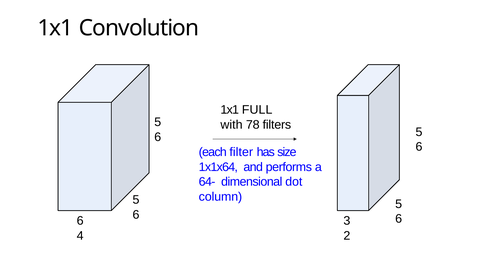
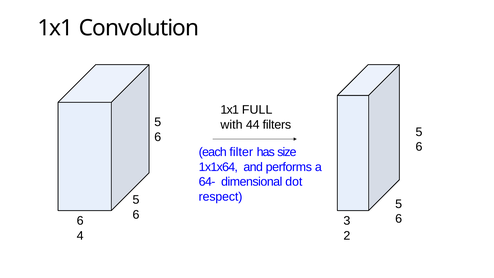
78: 78 -> 44
column: column -> respect
